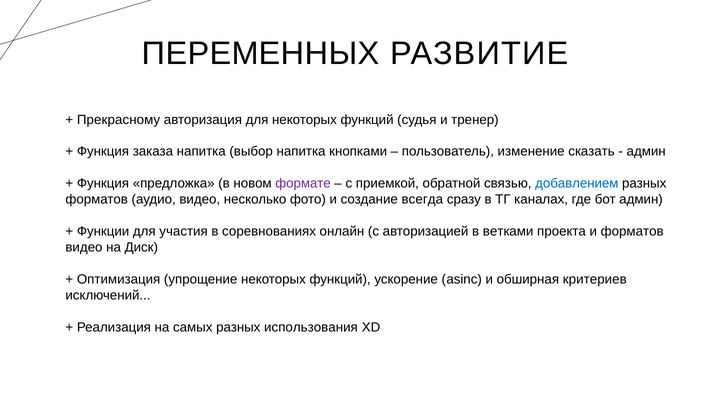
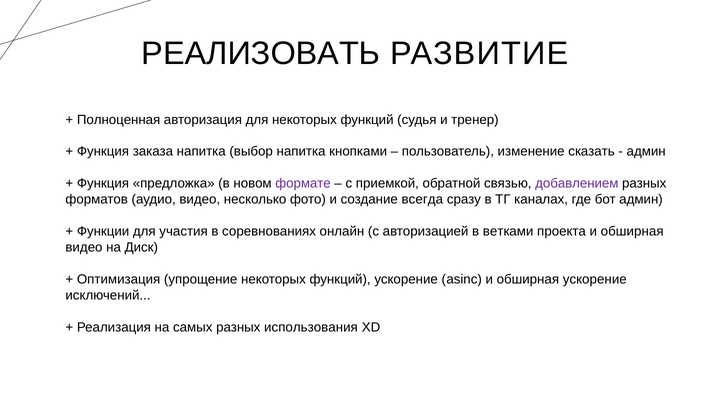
ПЕРЕМЕННЫХ: ПЕРЕМЕННЫХ -> РЕАЛИЗОВАТЬ
Прекрасному: Прекрасному -> Полноценная
добавлением colour: blue -> purple
проекта и форматов: форматов -> обширная
обширная критериев: критериев -> ускорение
